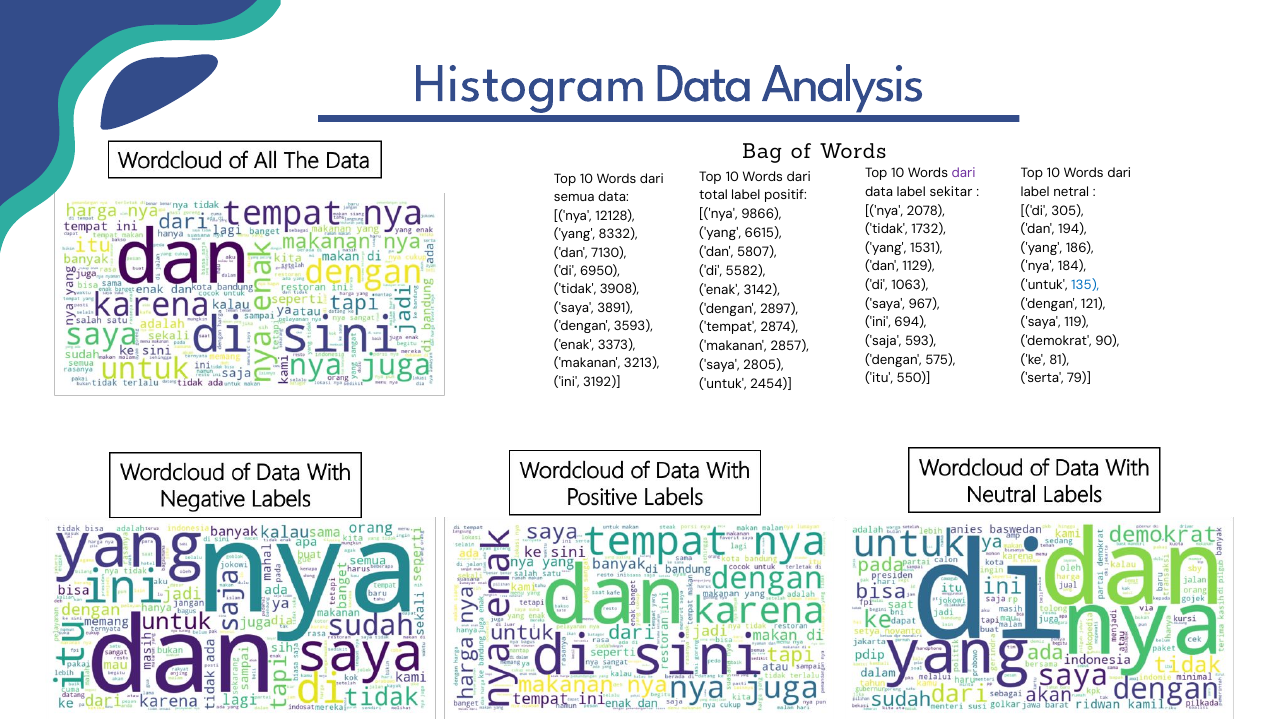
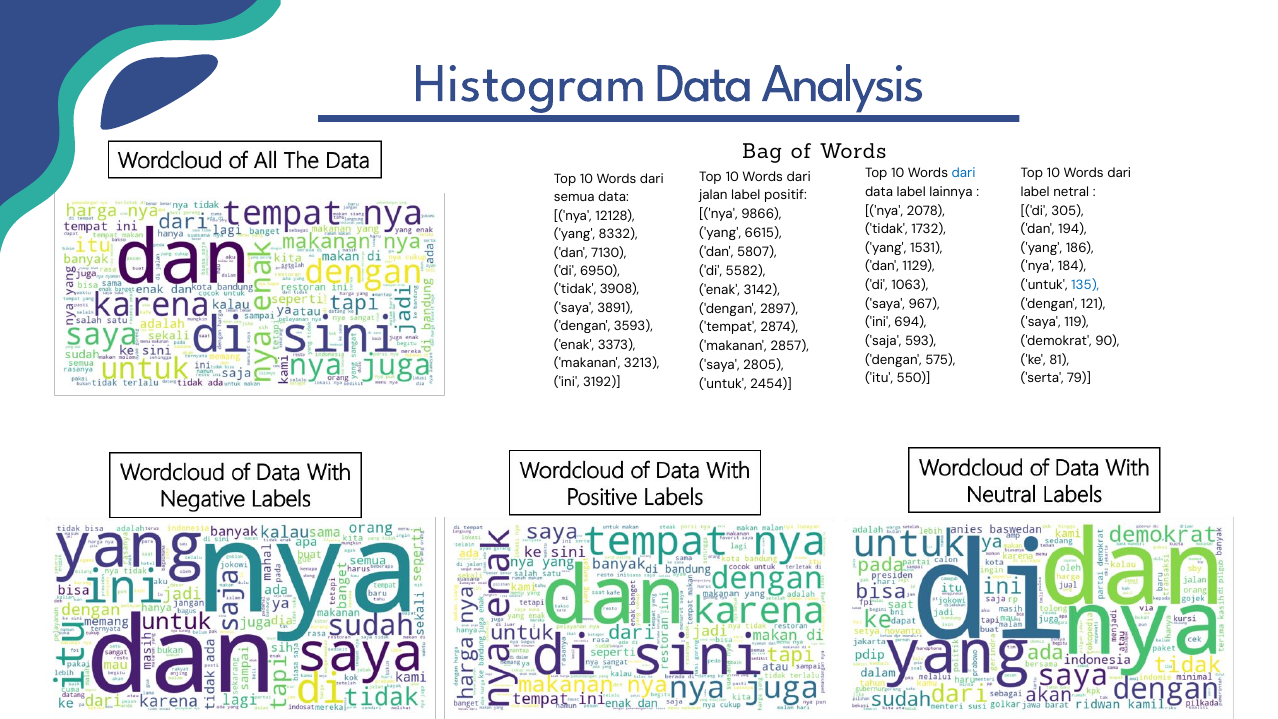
dari at (964, 173) colour: purple -> blue
sekitar: sekitar -> lainnya
total: total -> jalan
